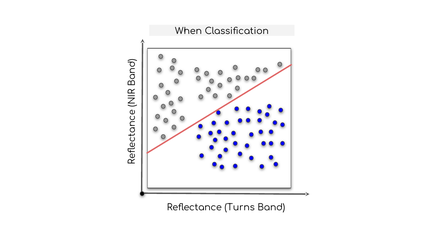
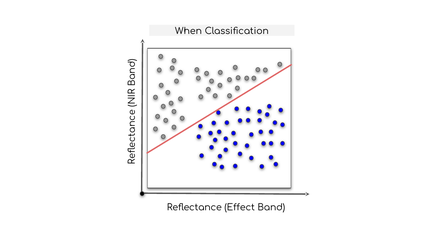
Turns: Turns -> Effect
